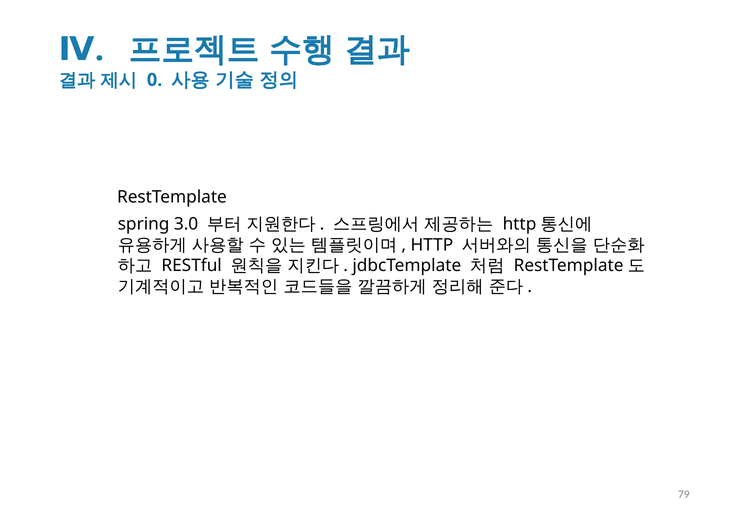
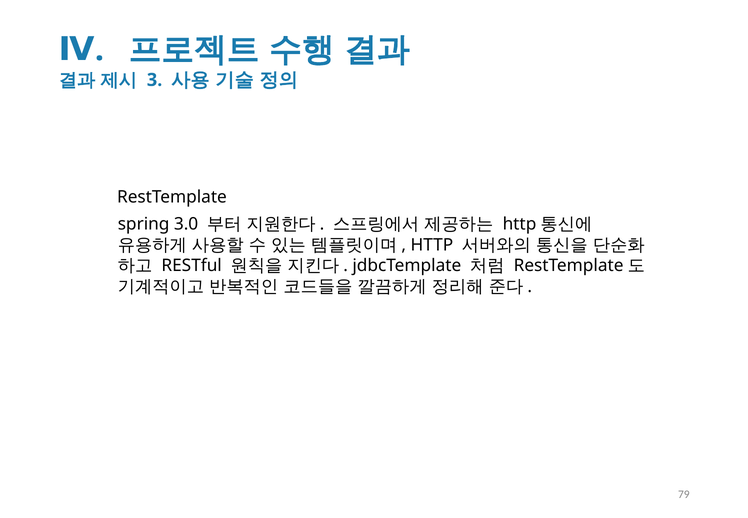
0: 0 -> 3
